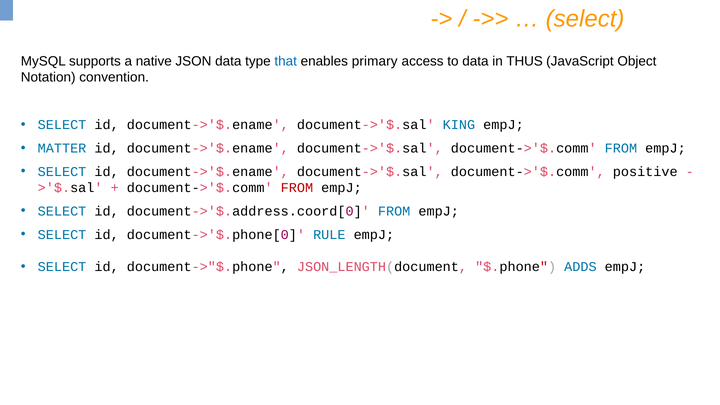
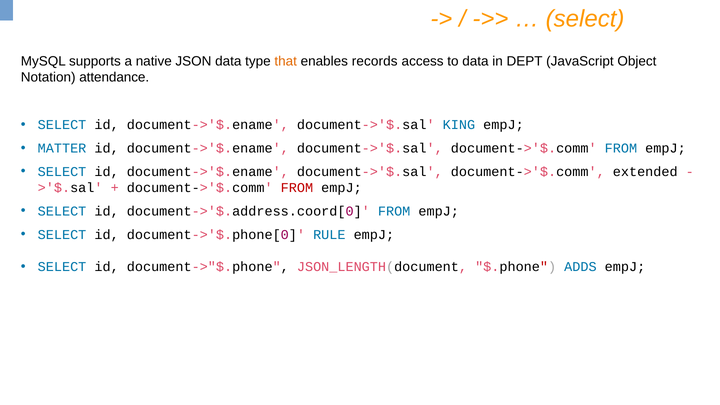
that colour: blue -> orange
primary: primary -> records
THUS: THUS -> DEPT
convention: convention -> attendance
positive: positive -> extended
